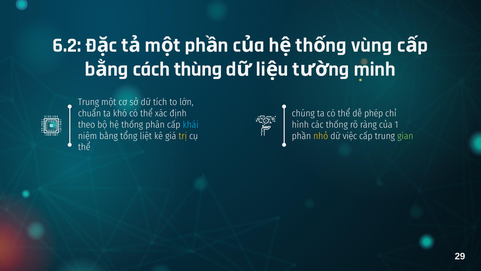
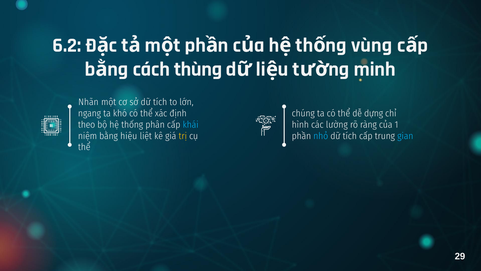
Trung at (89, 102): Trung -> Nhãn
chuẩn: chuẩn -> ngang
phép: phép -> dựng
các thống: thống -> lường
tổng: tổng -> hiệu
nhỏ colour: yellow -> light blue
việc at (350, 136): việc -> tích
gian colour: light green -> light blue
